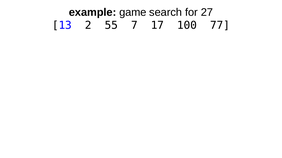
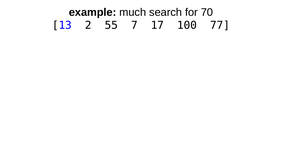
game: game -> much
27: 27 -> 70
